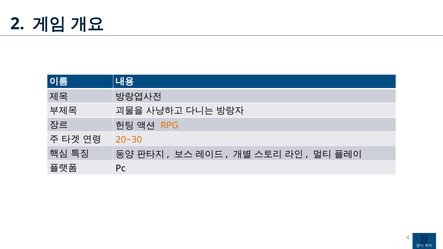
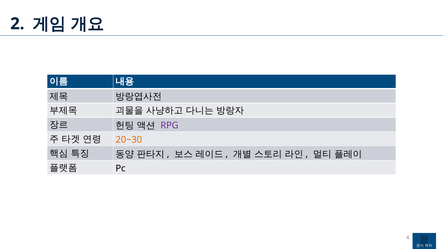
RPG colour: orange -> purple
